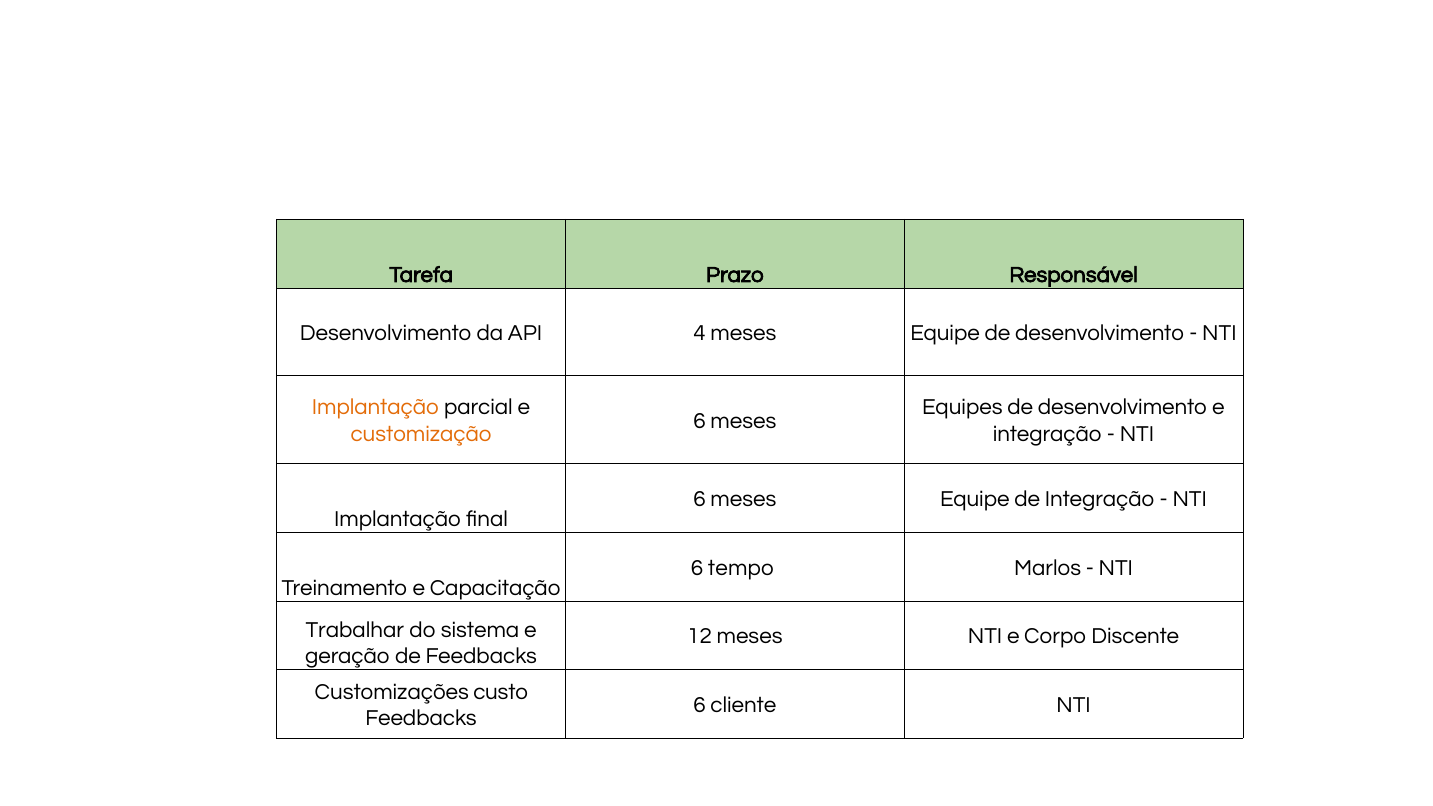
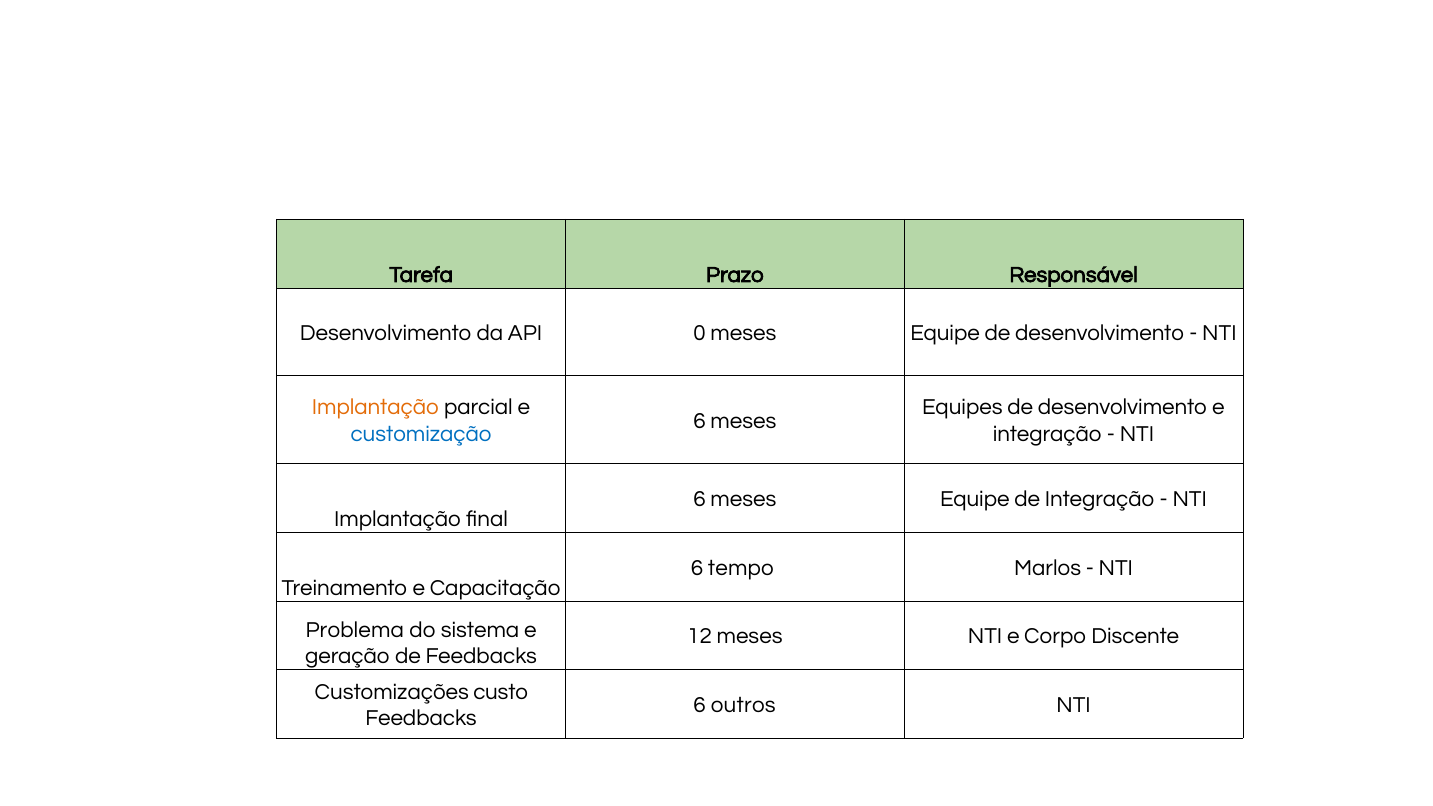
4: 4 -> 0
customização colour: orange -> blue
Trabalhar: Trabalhar -> Problema
cliente: cliente -> outros
